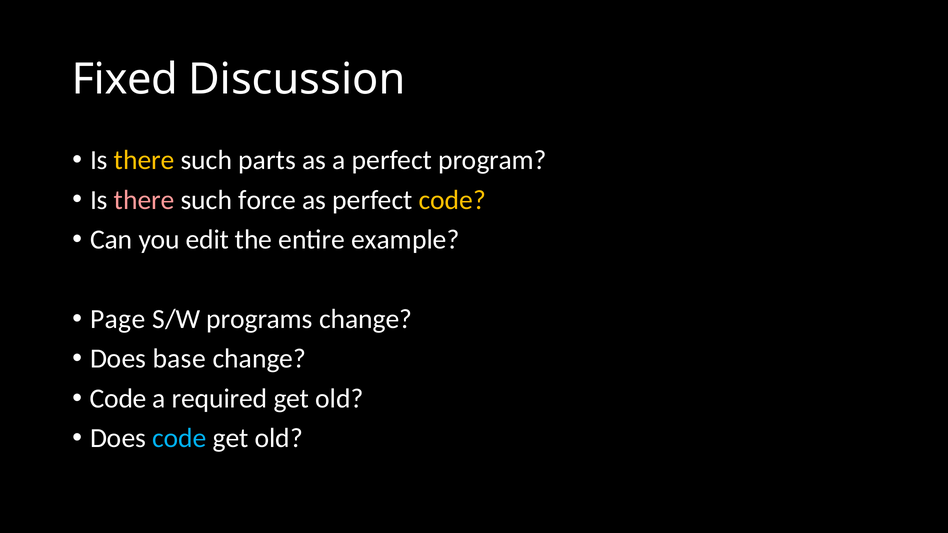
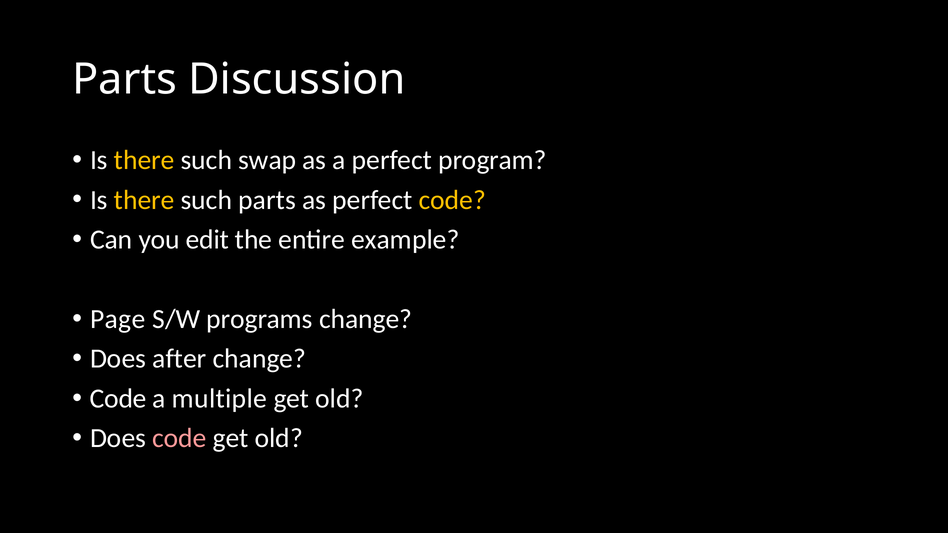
Fixed at (125, 80): Fixed -> Parts
parts: parts -> swap
there at (144, 200) colour: pink -> yellow
such force: force -> parts
base: base -> after
required: required -> multiple
code at (179, 439) colour: light blue -> pink
